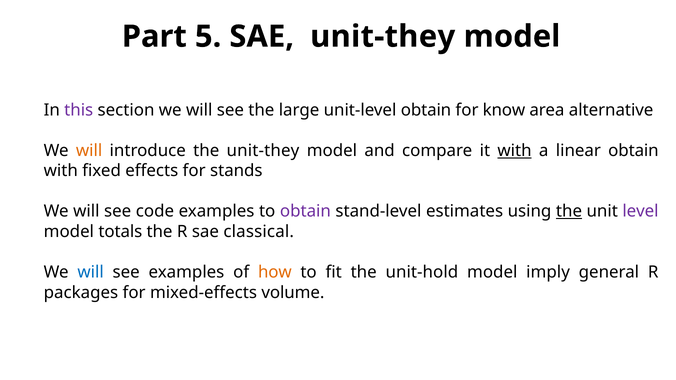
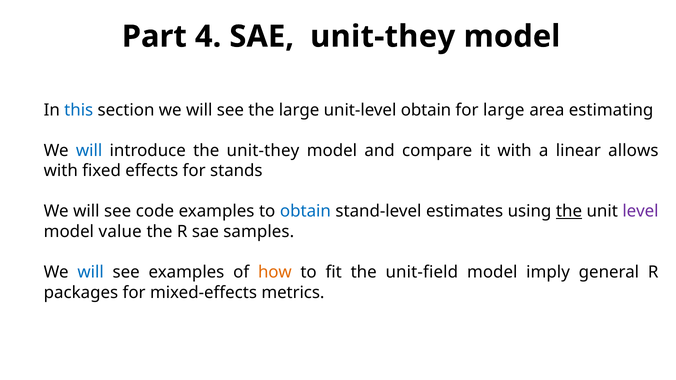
5: 5 -> 4
this colour: purple -> blue
for know: know -> large
alternative: alternative -> estimating
will at (89, 151) colour: orange -> blue
with at (515, 151) underline: present -> none
linear obtain: obtain -> allows
obtain at (305, 212) colour: purple -> blue
totals: totals -> value
classical: classical -> samples
unit-hold: unit-hold -> unit-field
volume: volume -> metrics
